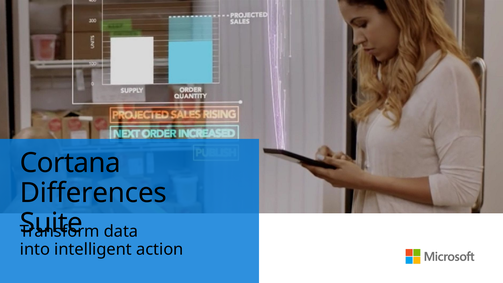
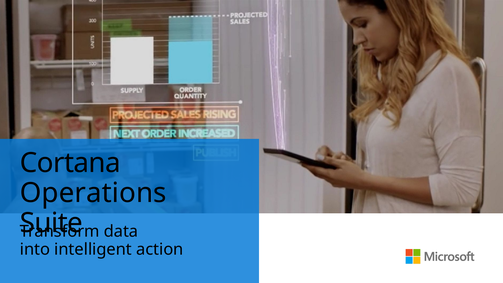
Differences: Differences -> Operations
